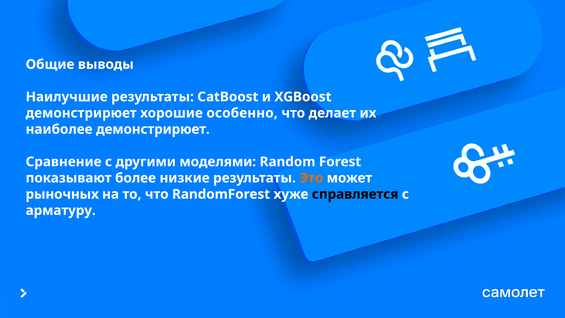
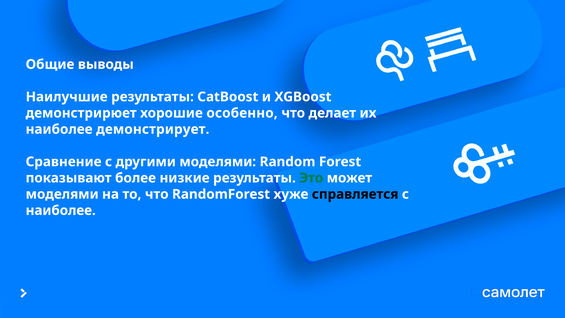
наиболее демонстрирюет: демонстрирюет -> демонстрирует
Это colour: orange -> green
рыночных at (62, 194): рыночных -> моделями
арматуру at (61, 210): арматуру -> наиболее
